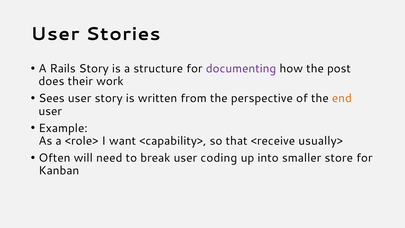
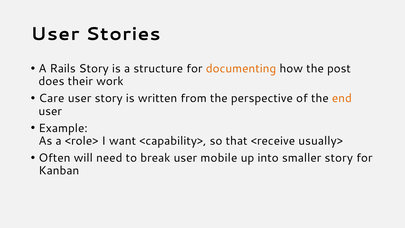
documenting colour: purple -> orange
Sees: Sees -> Care
coding: coding -> mobile
smaller store: store -> story
